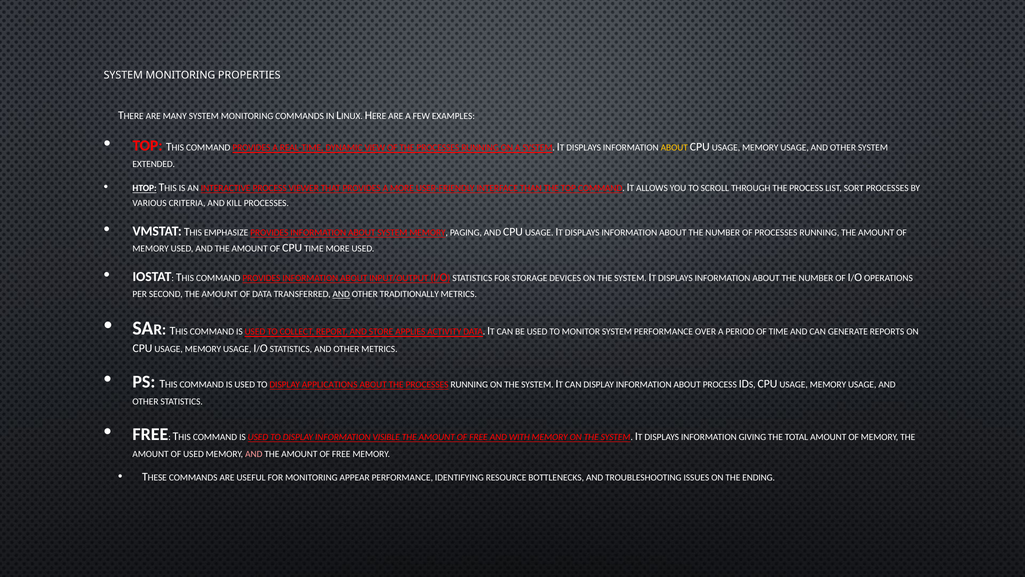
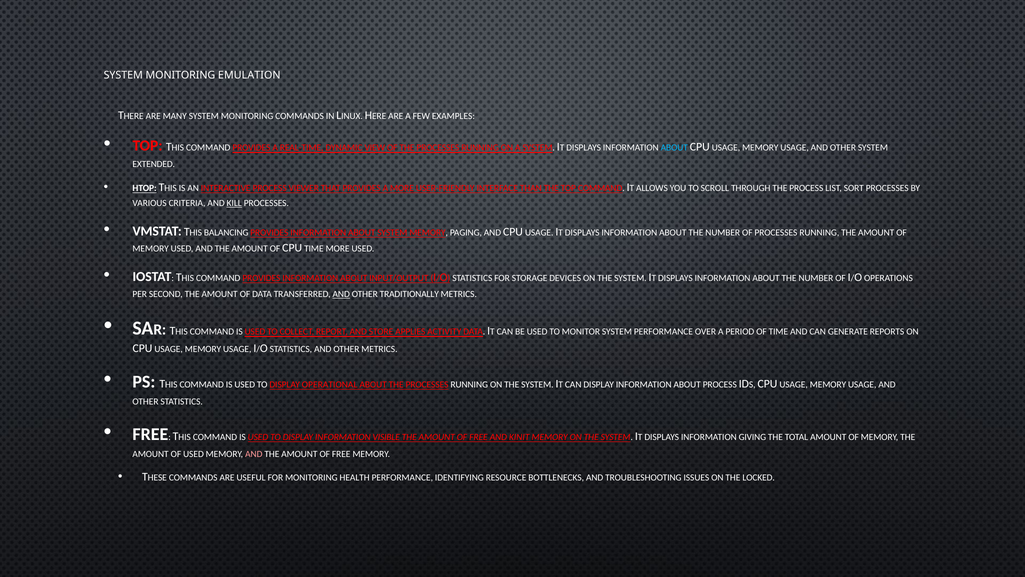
PROPERTIES: PROPERTIES -> EMULATION
ABOUT at (674, 148) colour: yellow -> light blue
KILL underline: none -> present
EMPHASIZE: EMPHASIZE -> BALANCING
APPLICATIONS: APPLICATIONS -> OPERATIONAL
WITH: WITH -> KINIT
APPEAR: APPEAR -> HEALTH
ENDING: ENDING -> LOCKED
